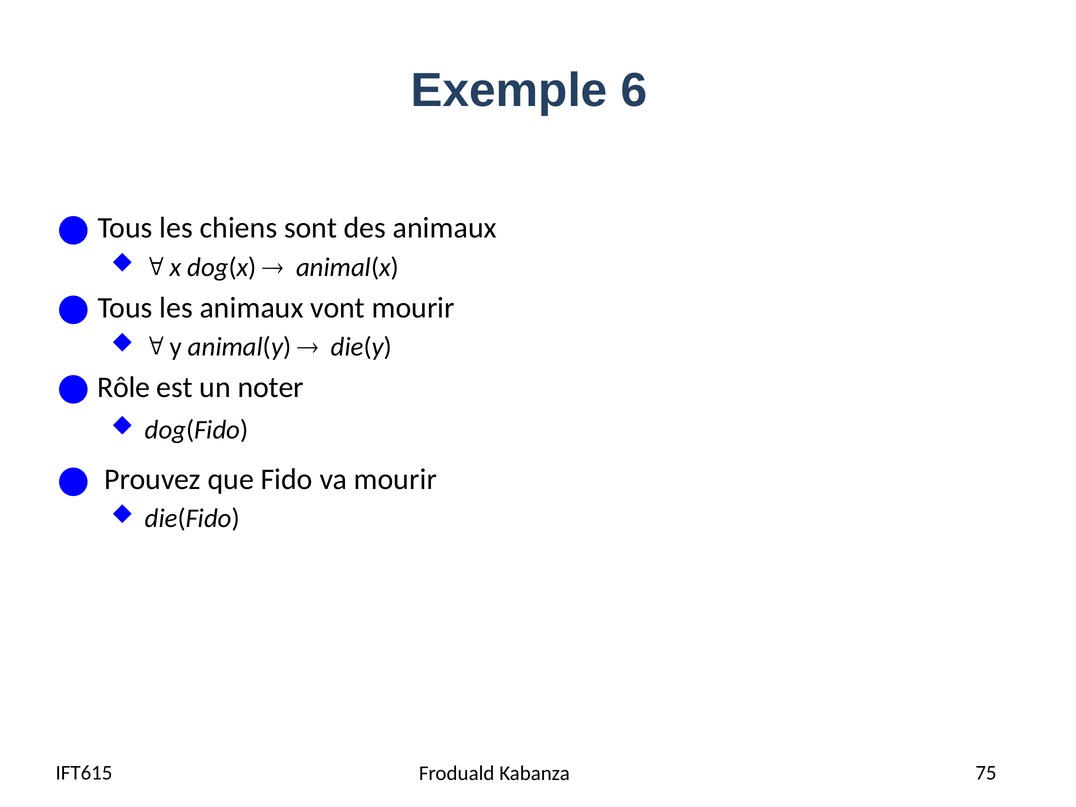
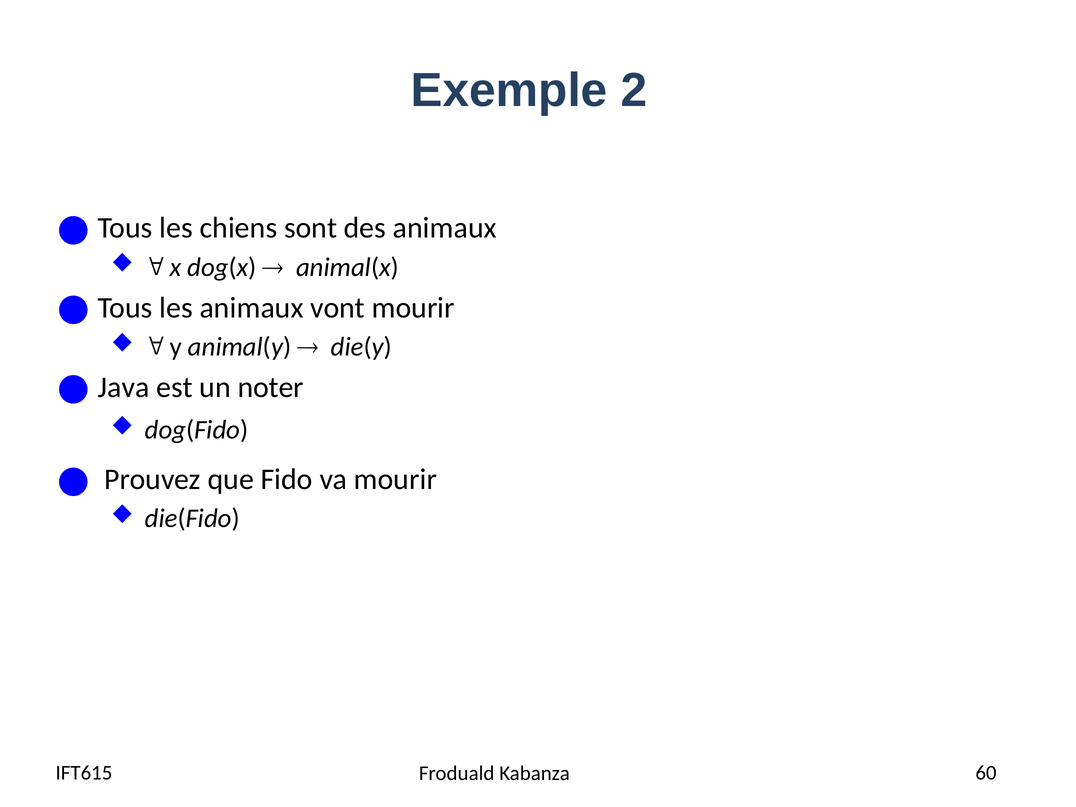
6: 6 -> 2
Rôle: Rôle -> Java
75: 75 -> 60
